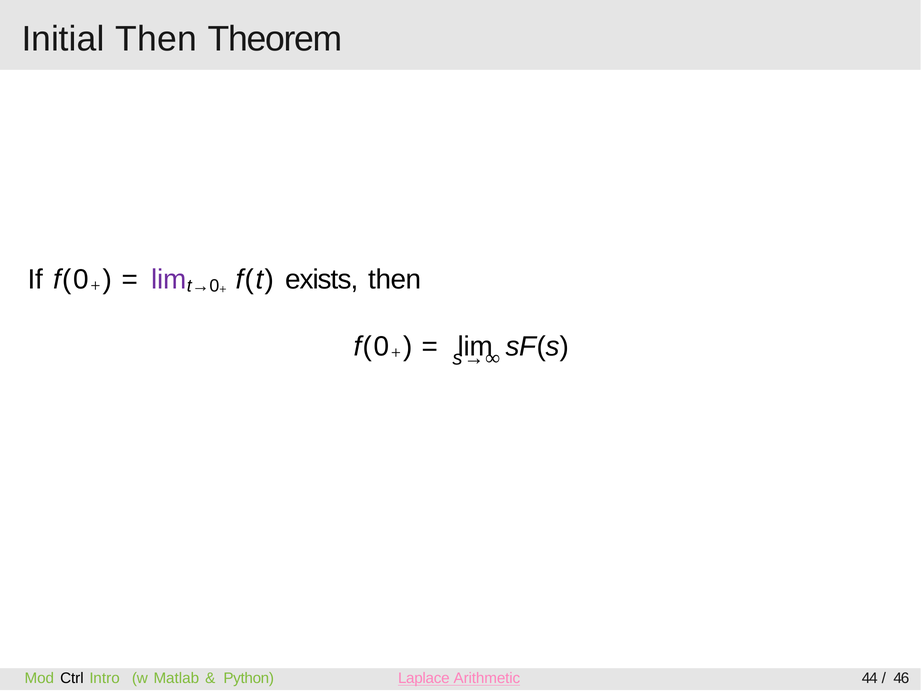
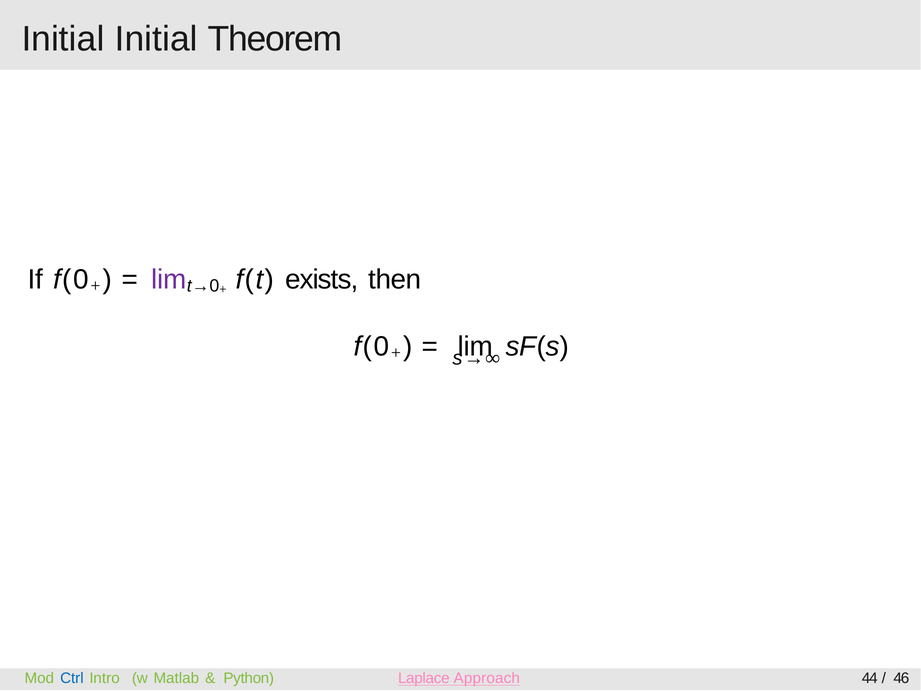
Initial Then: Then -> Initial
Ctrl colour: black -> blue
Arithmetic: Arithmetic -> Approach
